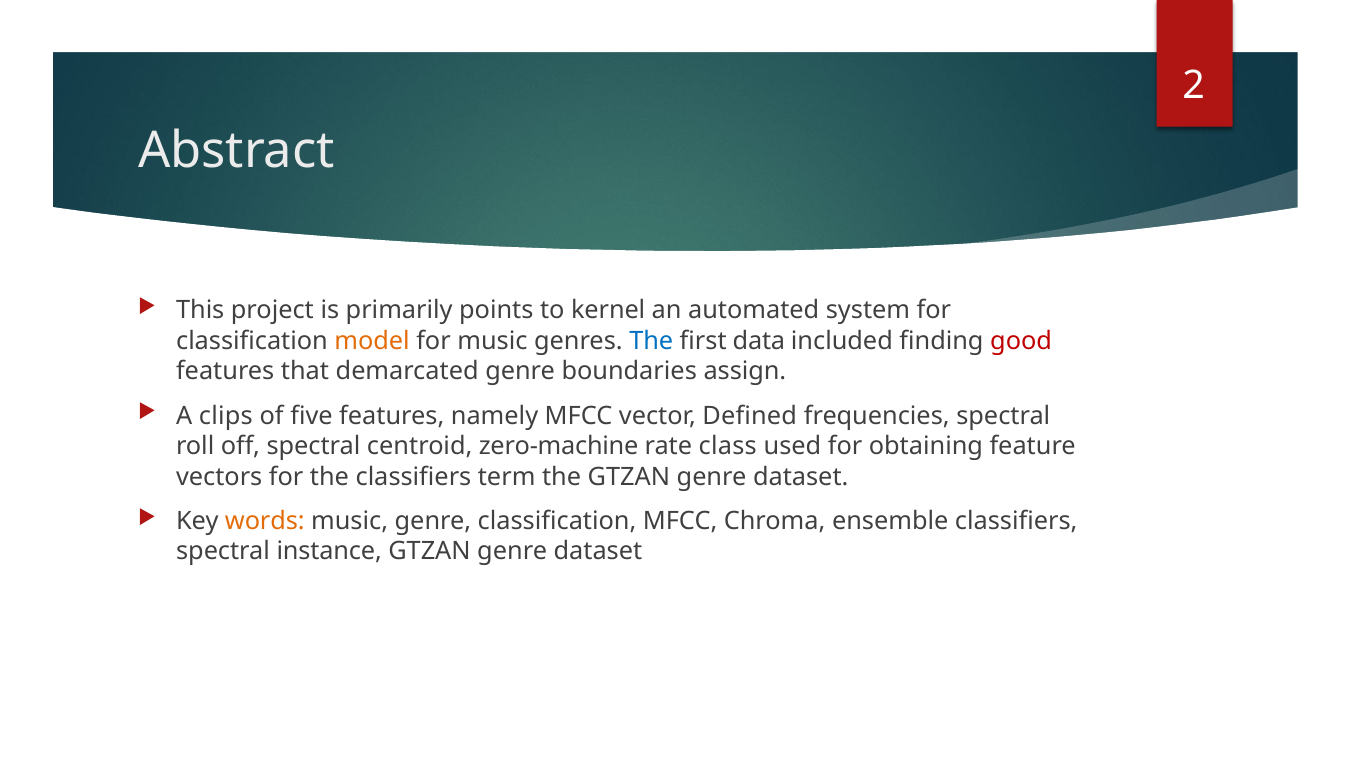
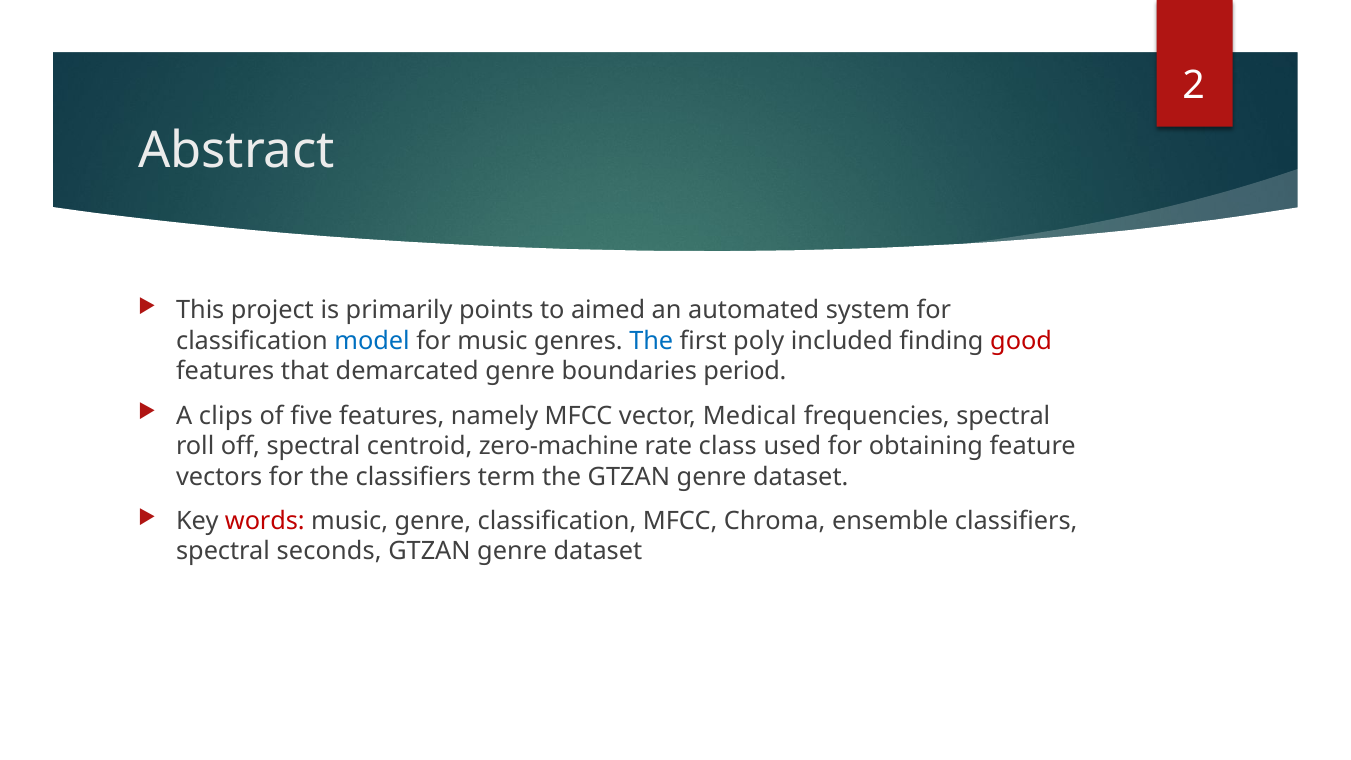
kernel: kernel -> aimed
model colour: orange -> blue
data: data -> poly
assign: assign -> period
Defined: Defined -> Medical
words colour: orange -> red
instance: instance -> seconds
